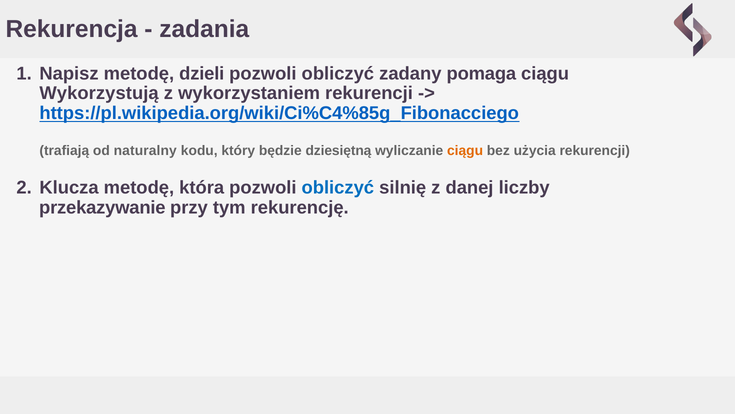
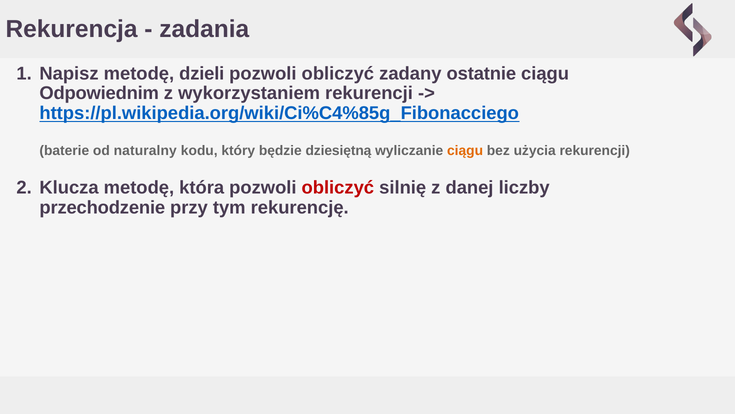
pomaga: pomaga -> ostatnie
Wykorzystują: Wykorzystują -> Odpowiednim
trafiają: trafiają -> baterie
obliczyć at (338, 187) colour: blue -> red
przekazywanie: przekazywanie -> przechodzenie
